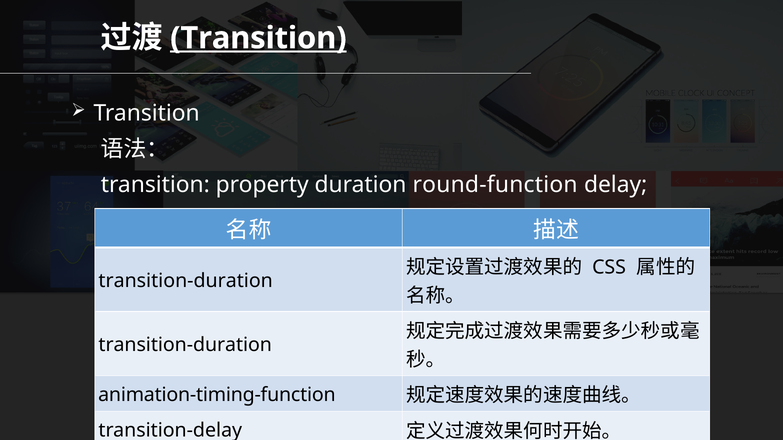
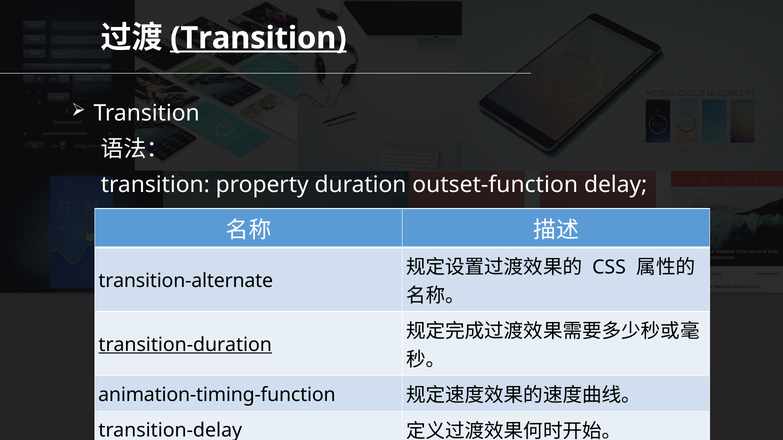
round-function: round-function -> outset-function
transition-duration at (186, 281): transition-duration -> transition-alternate
transition-duration at (185, 345) underline: none -> present
